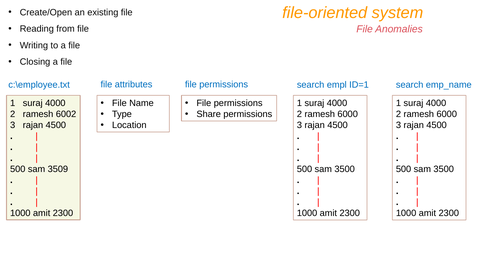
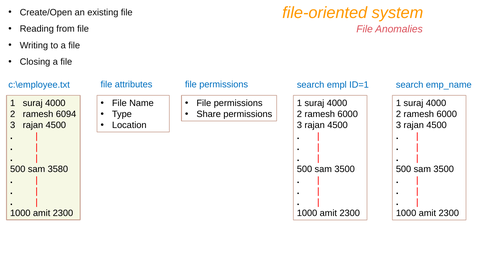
6002: 6002 -> 6094
3509: 3509 -> 3580
